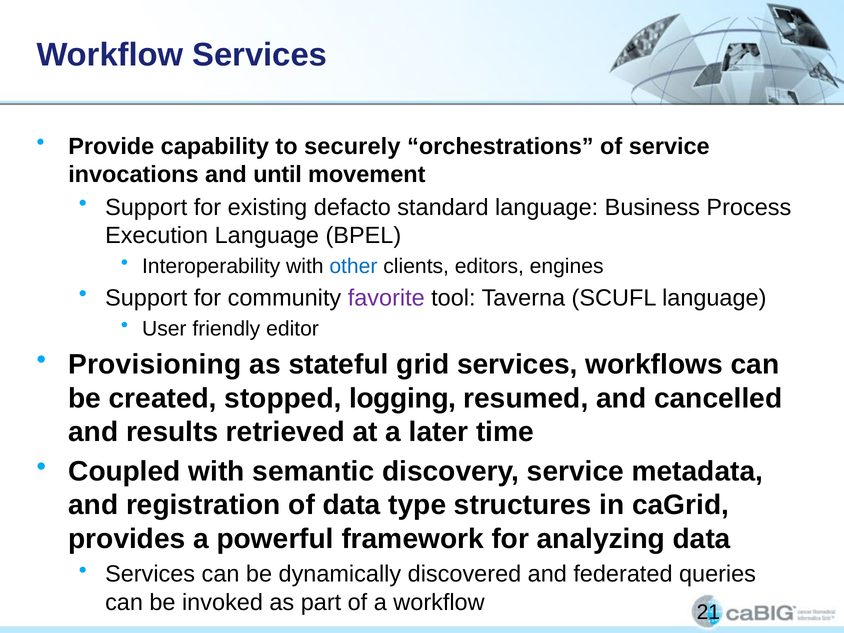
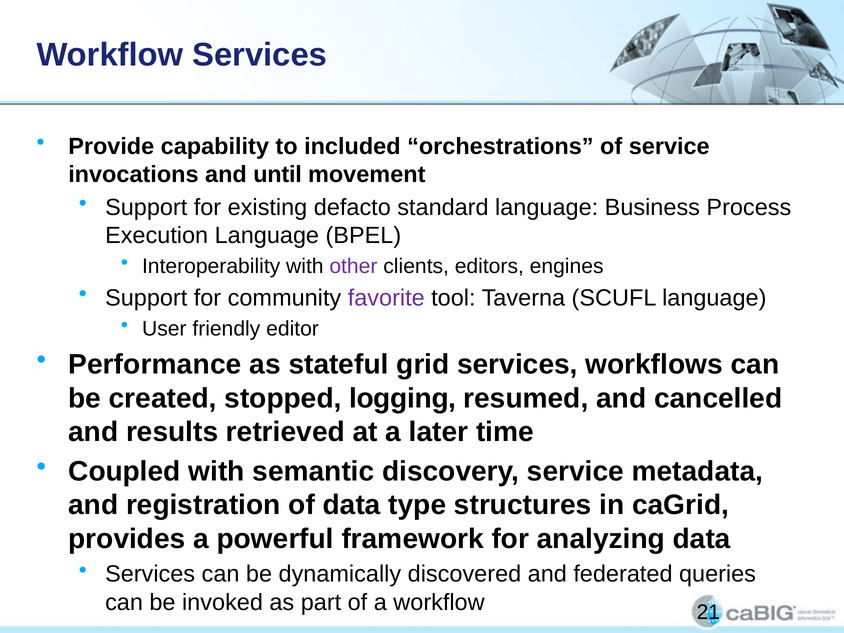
securely: securely -> included
other colour: blue -> purple
Provisioning: Provisioning -> Performance
